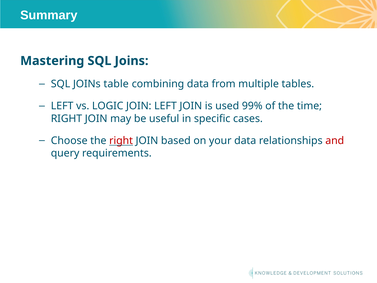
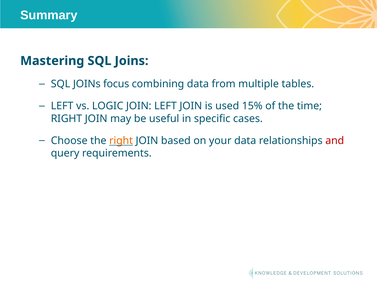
table: table -> focus
99%: 99% -> 15%
right at (121, 140) colour: red -> orange
